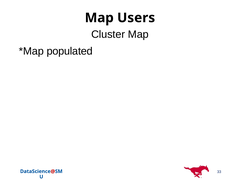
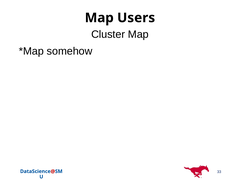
populated: populated -> somehow
